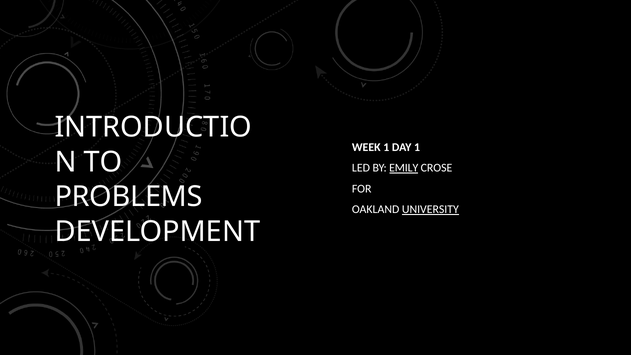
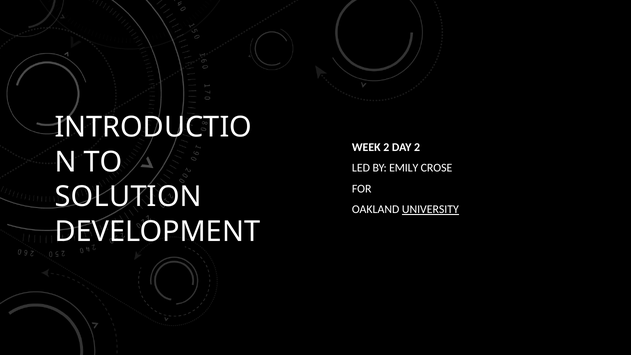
WEEK 1: 1 -> 2
DAY 1: 1 -> 2
EMILY underline: present -> none
PROBLEMS: PROBLEMS -> SOLUTION
